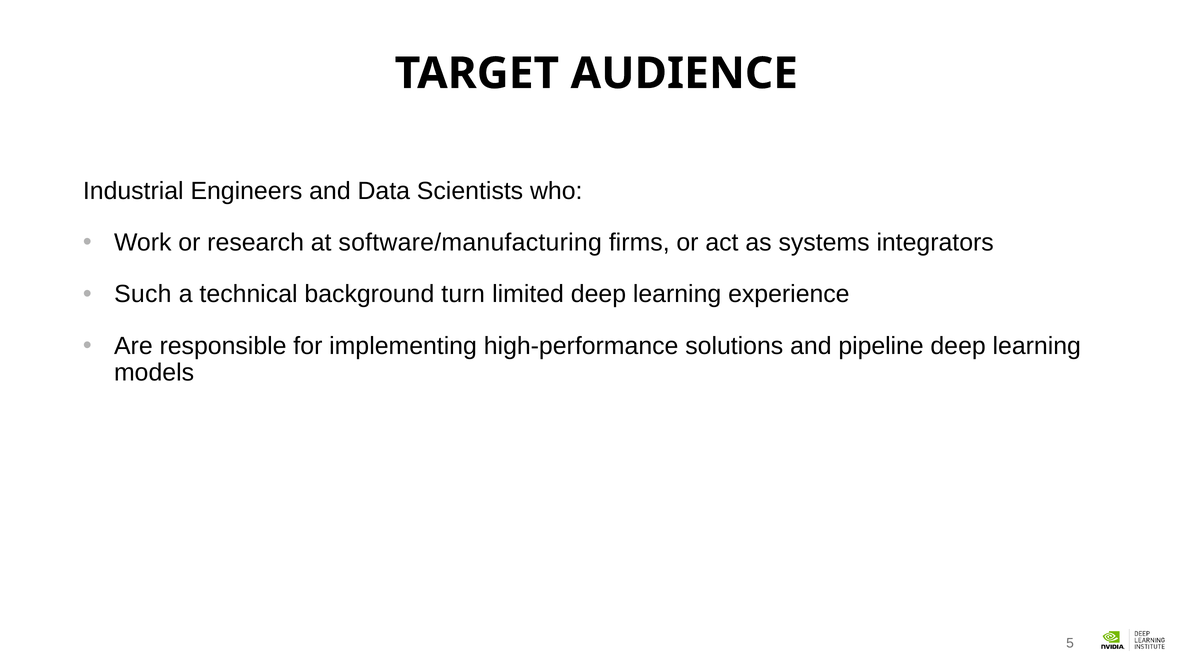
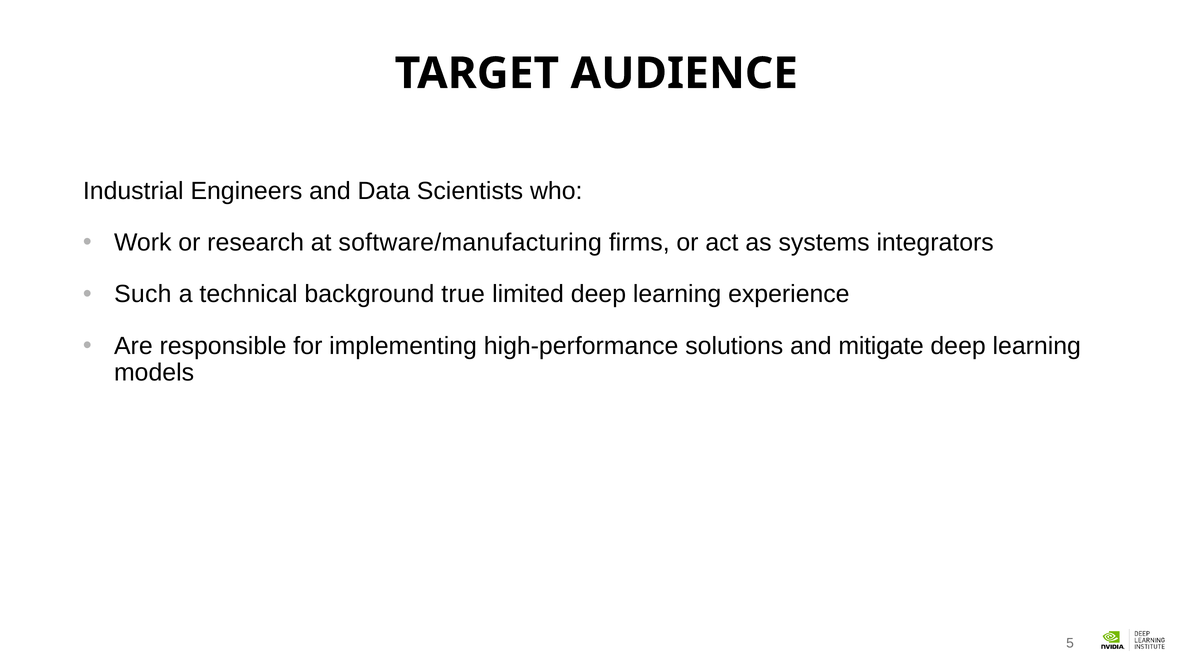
turn: turn -> true
pipeline: pipeline -> mitigate
